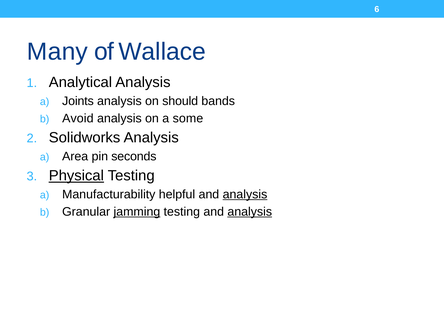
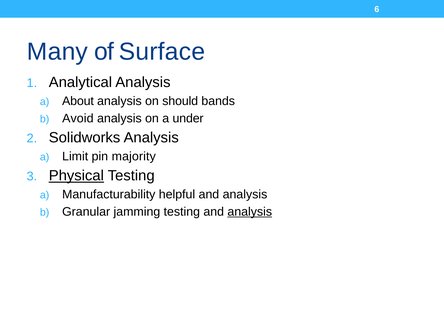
Wallace: Wallace -> Surface
Joints: Joints -> About
some: some -> under
Area: Area -> Limit
seconds: seconds -> majority
analysis at (245, 194) underline: present -> none
jamming underline: present -> none
